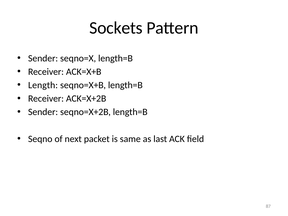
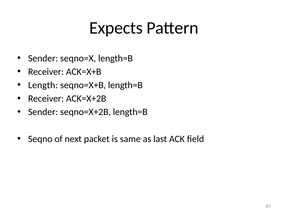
Sockets: Sockets -> Expects
